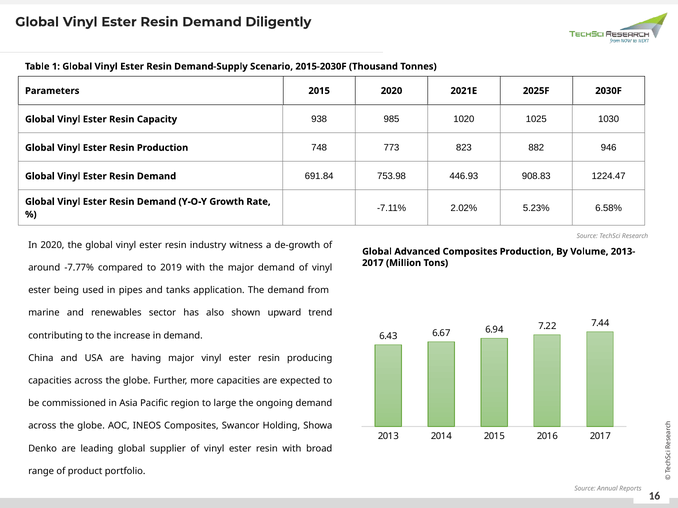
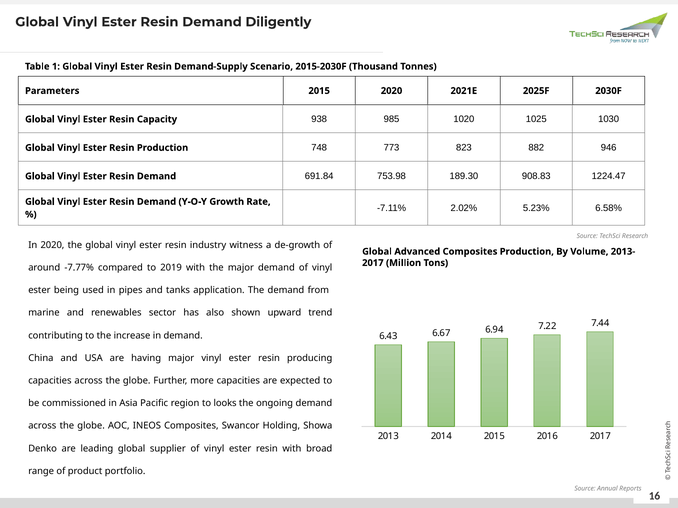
446.93: 446.93 -> 189.30
large: large -> looks
